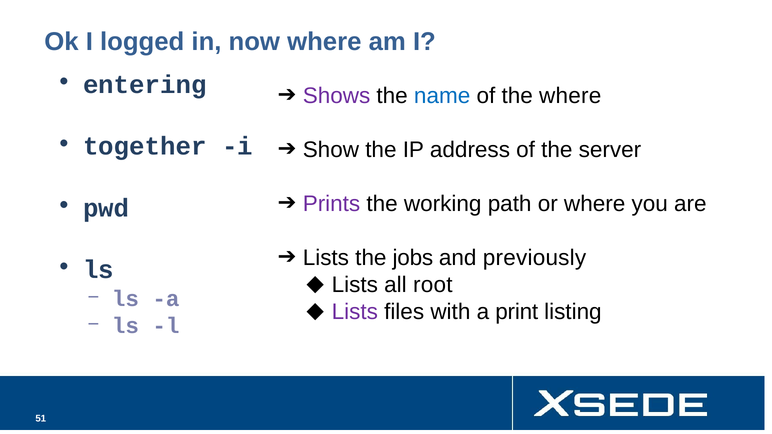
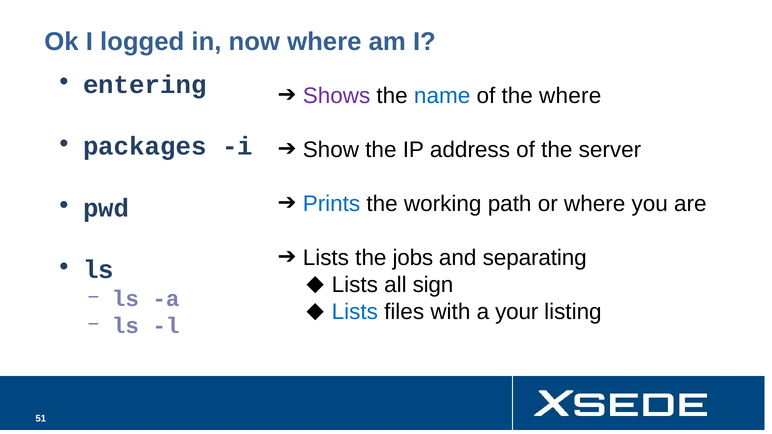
together: together -> packages
Prints colour: purple -> blue
previously: previously -> separating
root: root -> sign
Lists at (355, 312) colour: purple -> blue
print: print -> your
